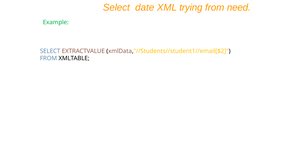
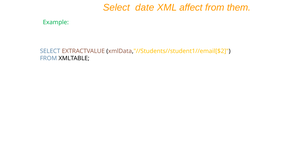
trying: trying -> affect
need: need -> them
